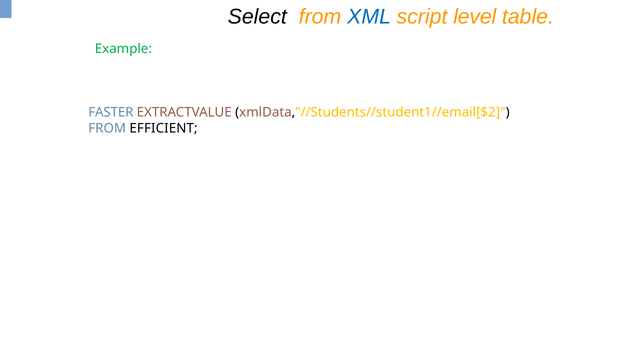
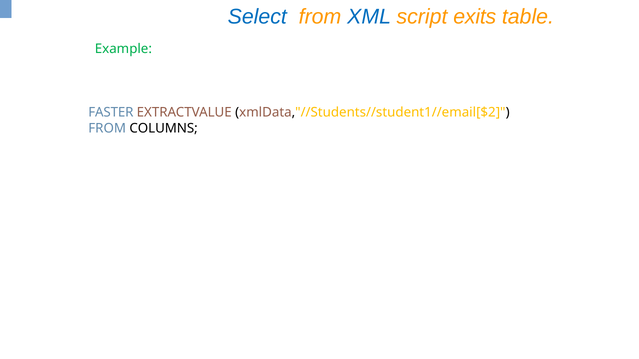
Select colour: black -> blue
level: level -> exits
EFFICIENT: EFFICIENT -> COLUMNS
